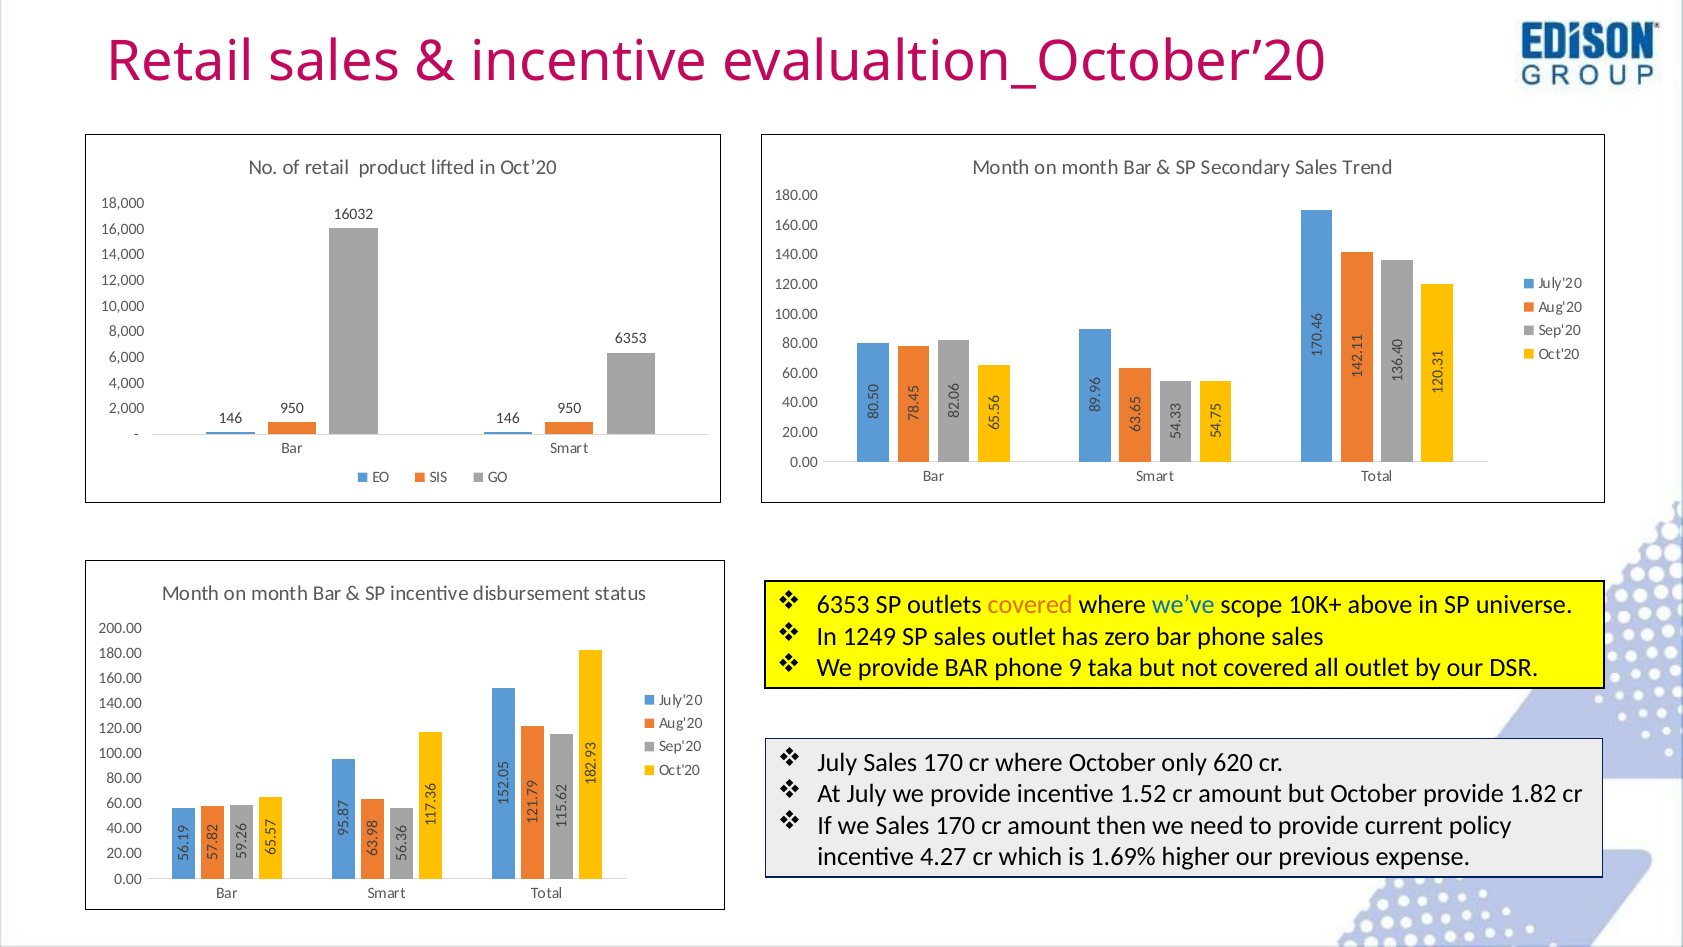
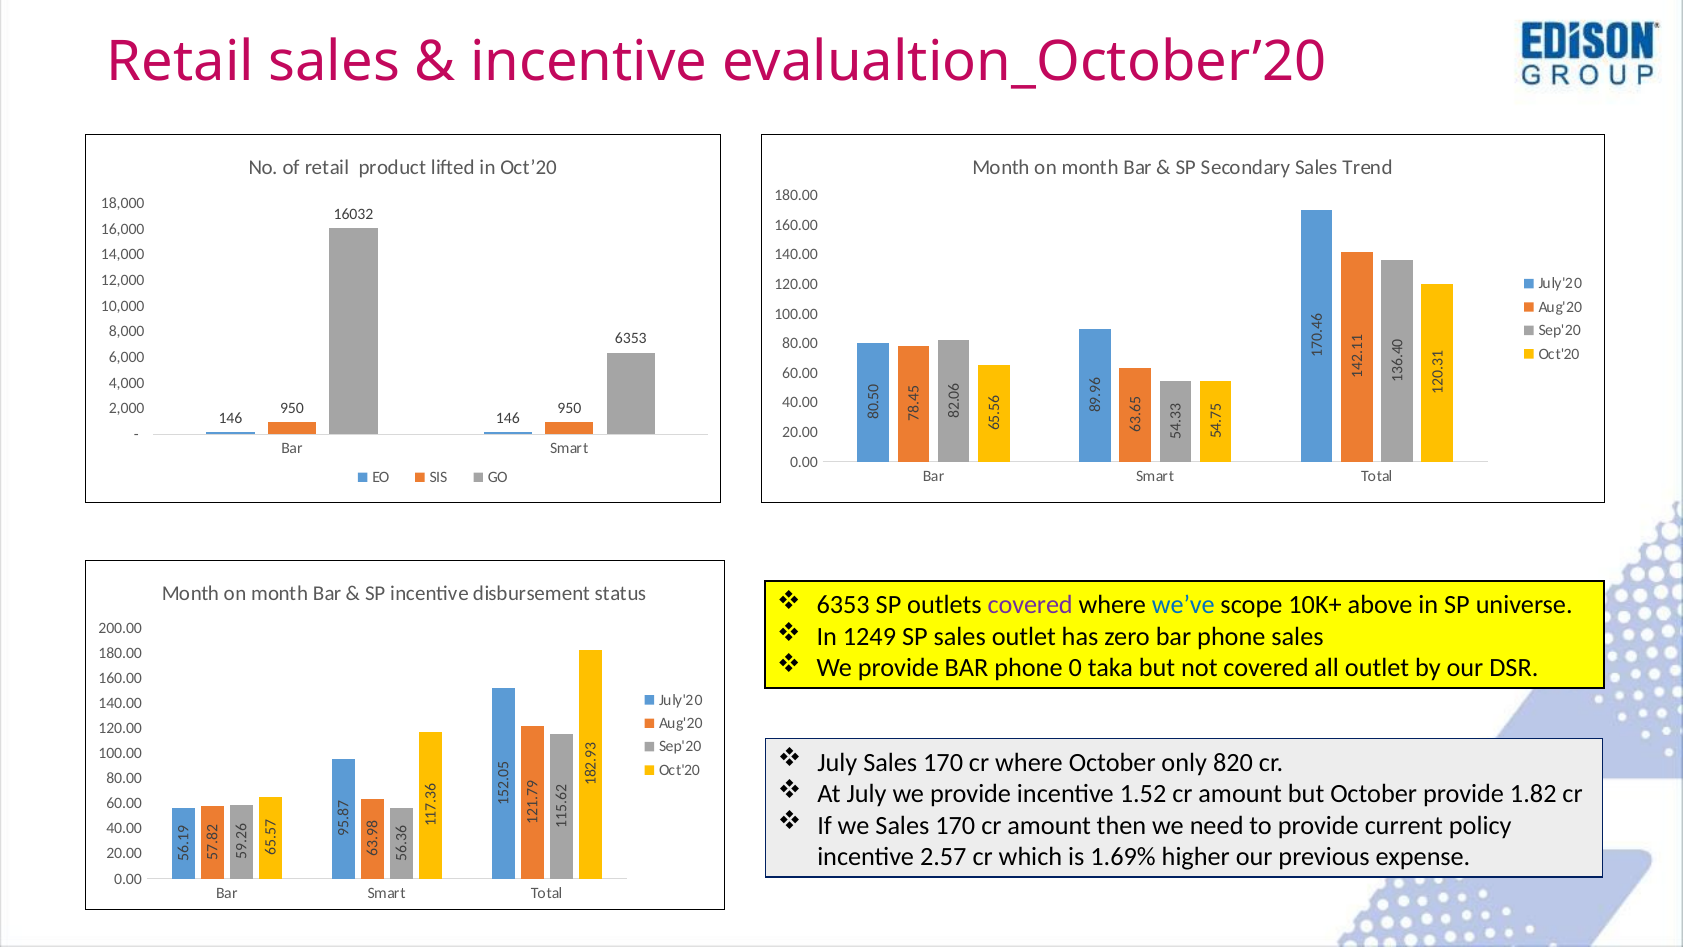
covered at (1030, 605) colour: orange -> purple
phone 9: 9 -> 0
620: 620 -> 820
4.27: 4.27 -> 2.57
